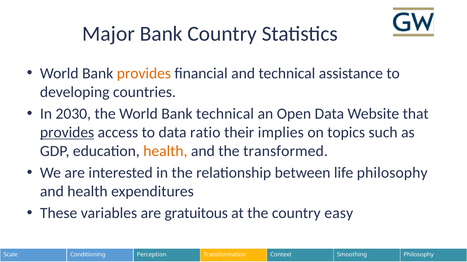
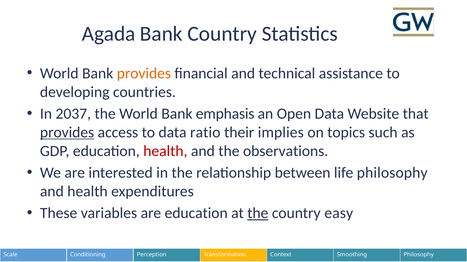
Major: Major -> Agada
2030: 2030 -> 2037
Bank technical: technical -> emphasis
health at (165, 151) colour: orange -> red
transformed: transformed -> observations
are gratuitous: gratuitous -> education
the at (258, 214) underline: none -> present
